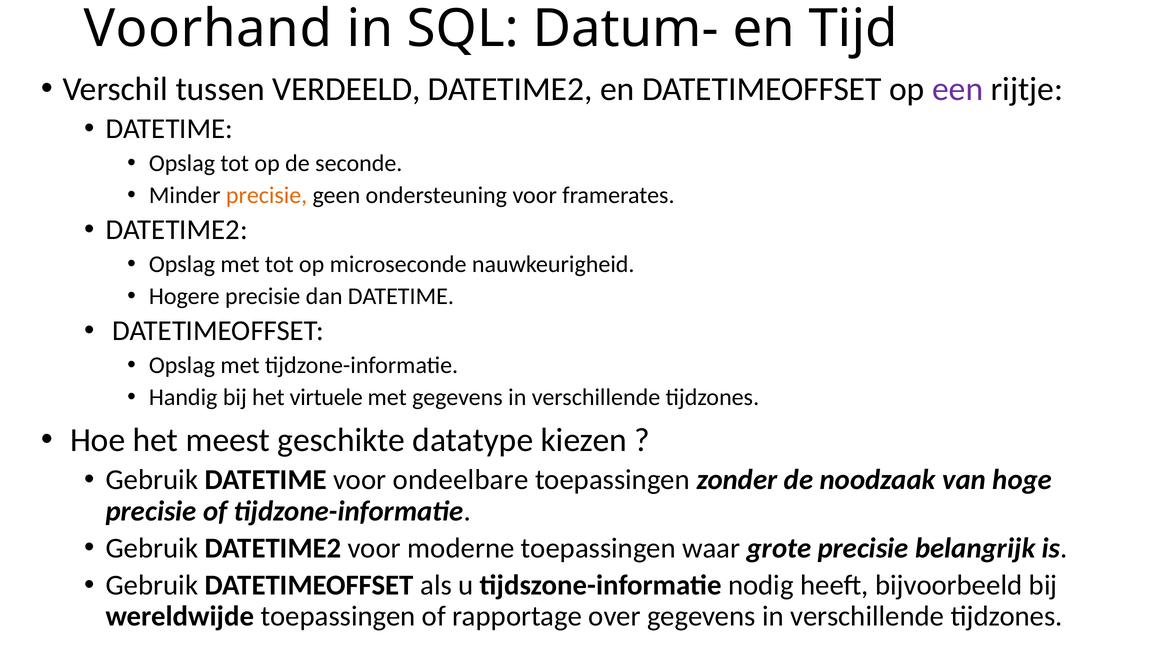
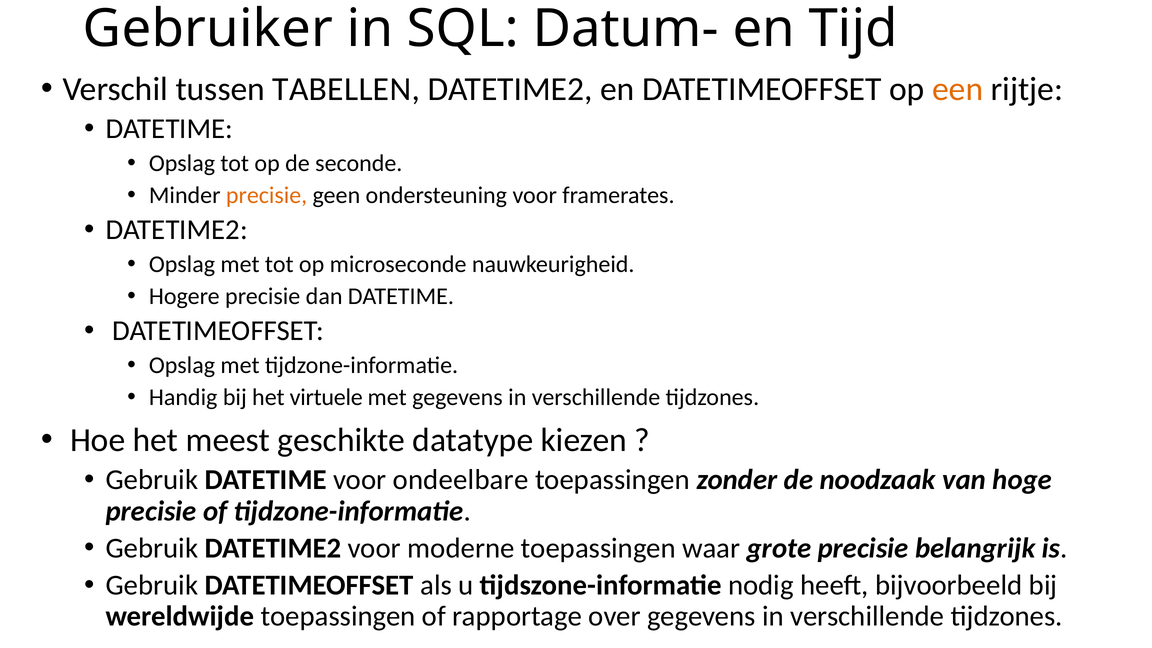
Voorhand: Voorhand -> Gebruiker
VERDEELD: VERDEELD -> TABELLEN
een colour: purple -> orange
